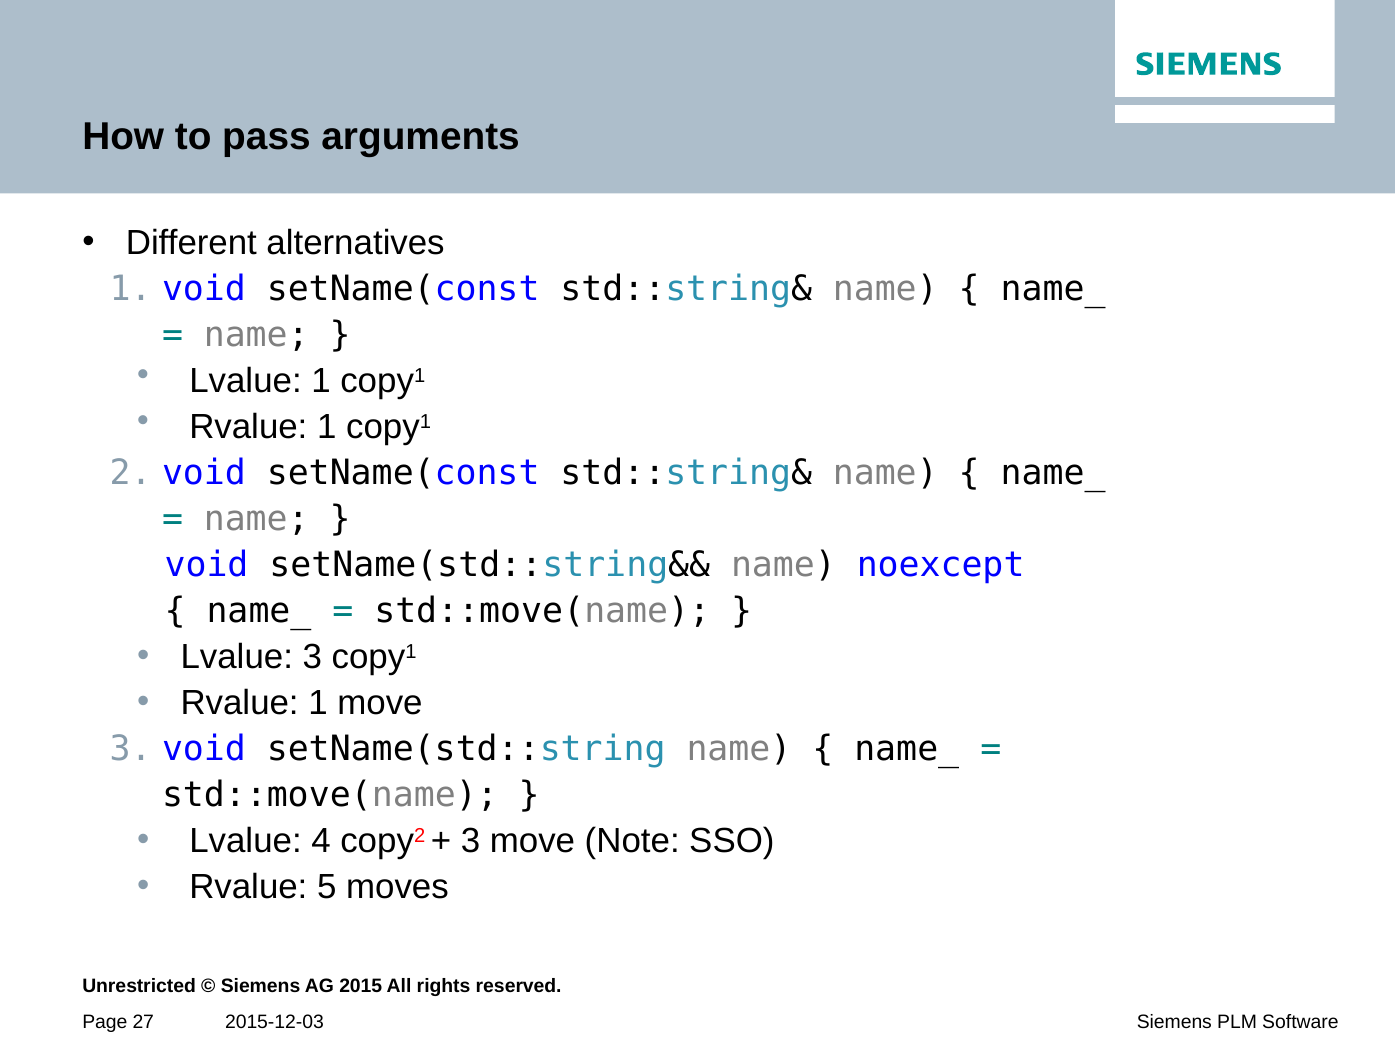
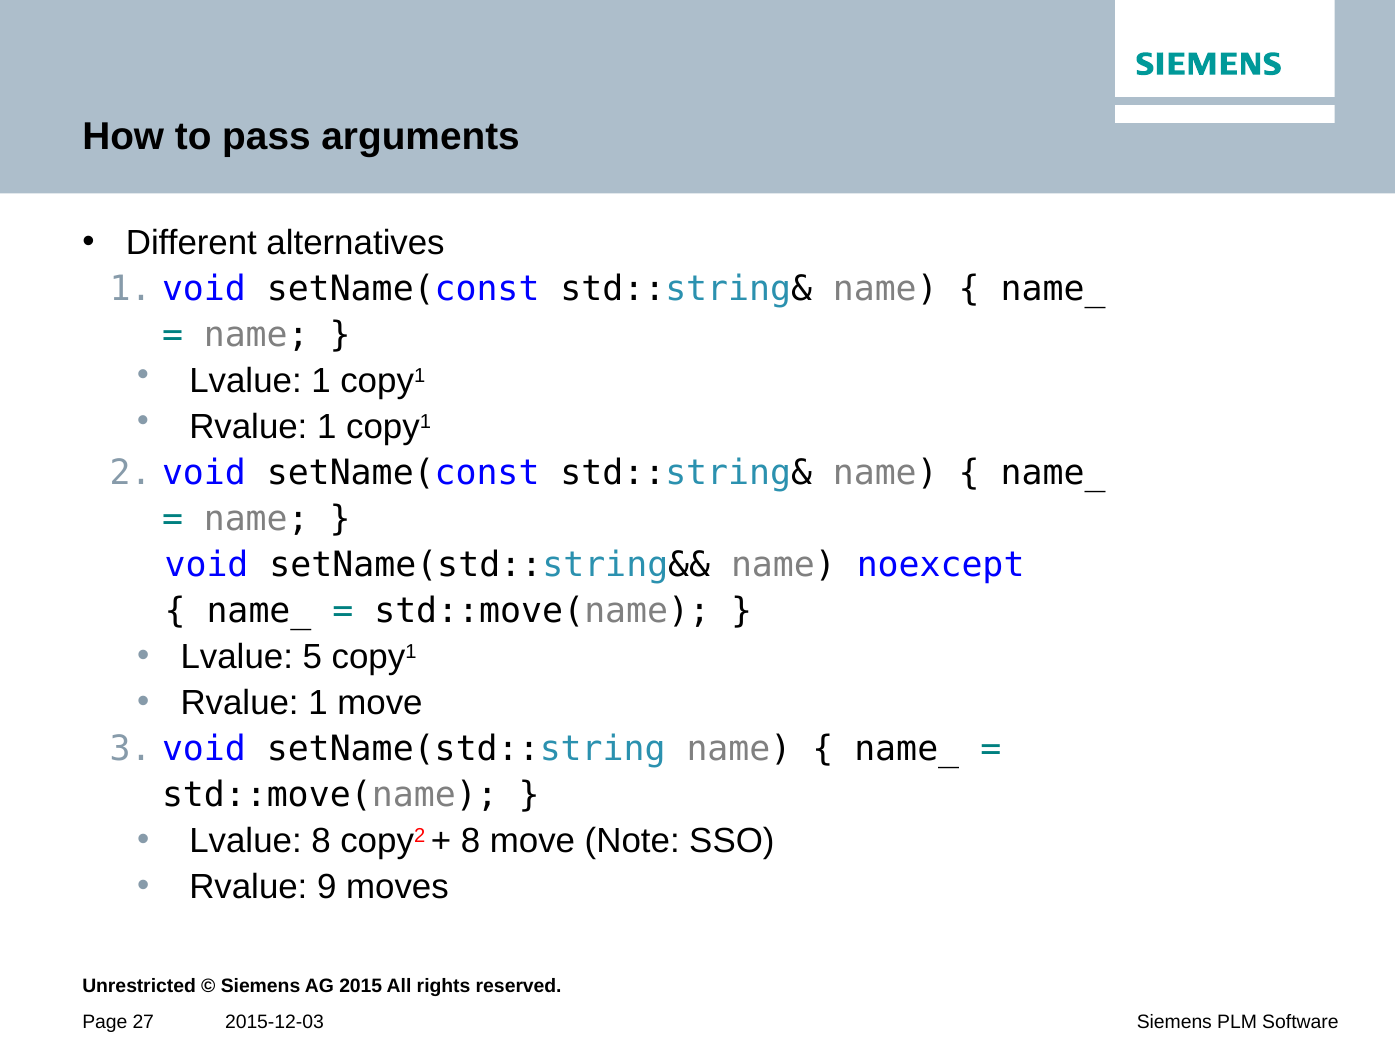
Lvalue 3: 3 -> 5
Lvalue 4: 4 -> 8
3 at (471, 841): 3 -> 8
5: 5 -> 9
